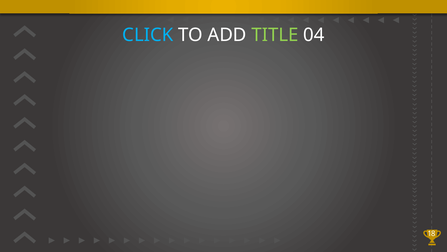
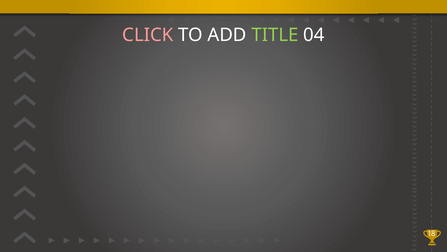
CLICK colour: light blue -> pink
